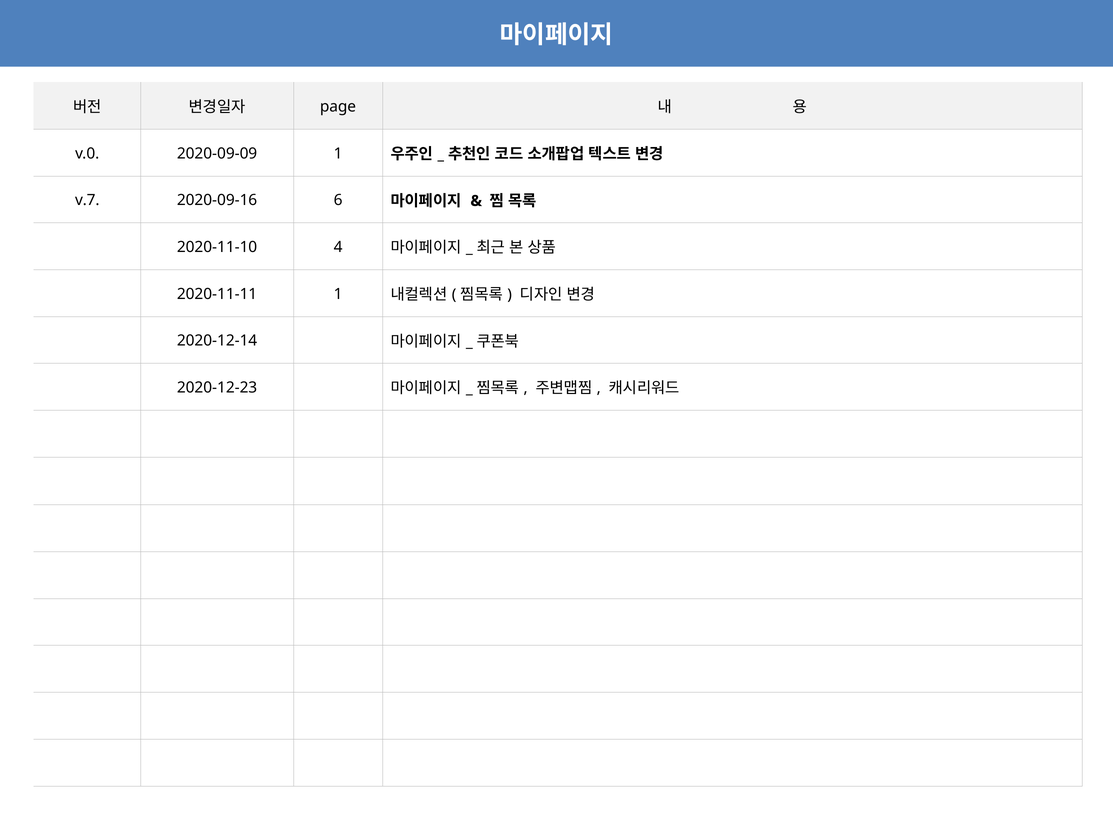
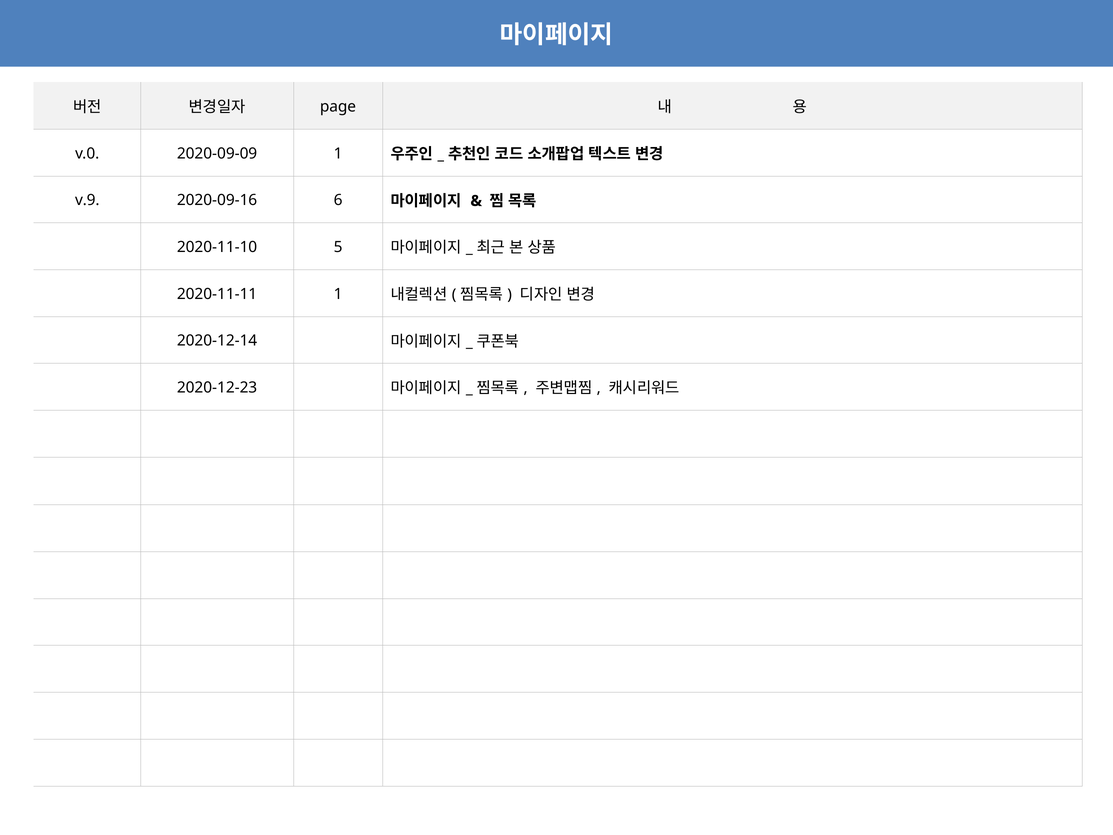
v.7: v.7 -> v.9
4: 4 -> 5
